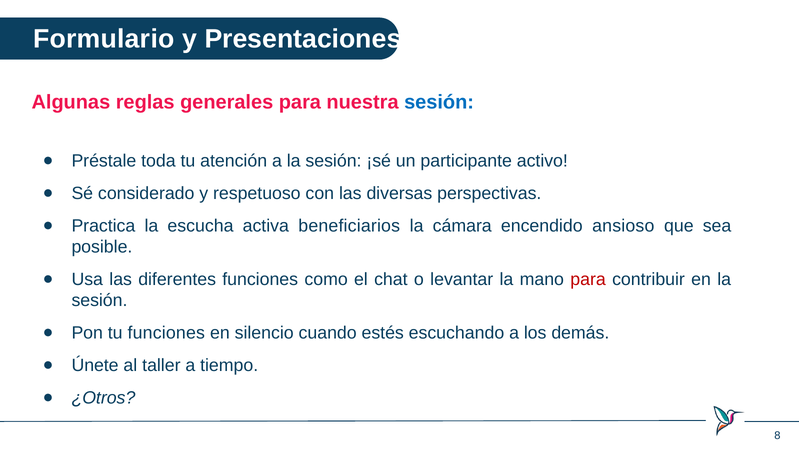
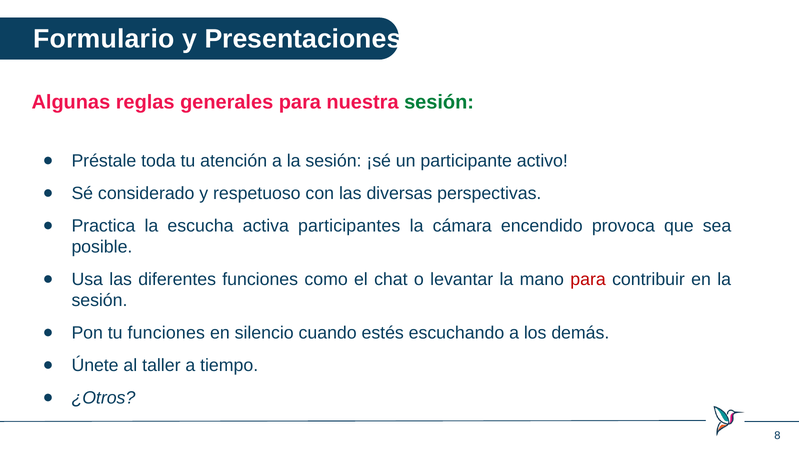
sesión at (439, 102) colour: blue -> green
beneficiarios: beneficiarios -> participantes
ansioso: ansioso -> provoca
